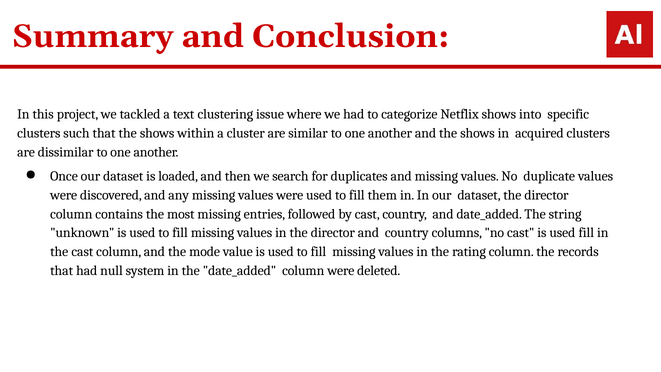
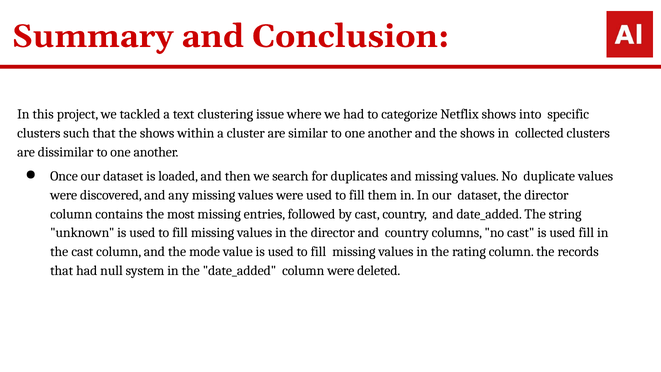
acquired: acquired -> collected
